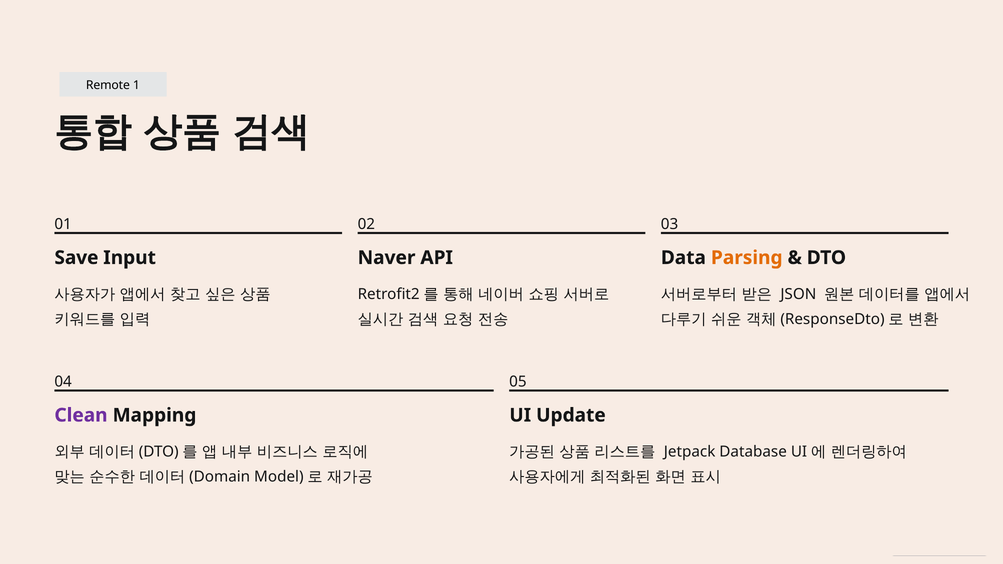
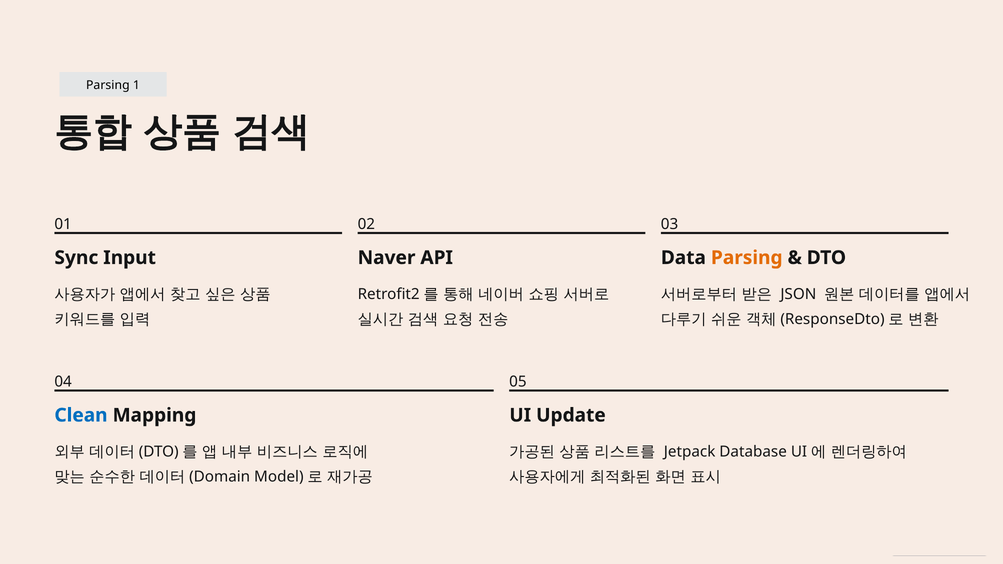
Remote at (108, 85): Remote -> Parsing
Save: Save -> Sync
Clean colour: purple -> blue
